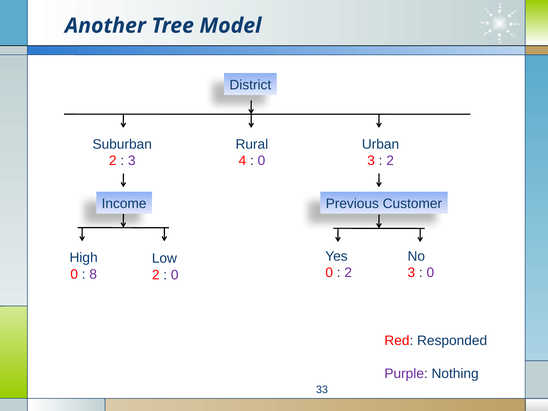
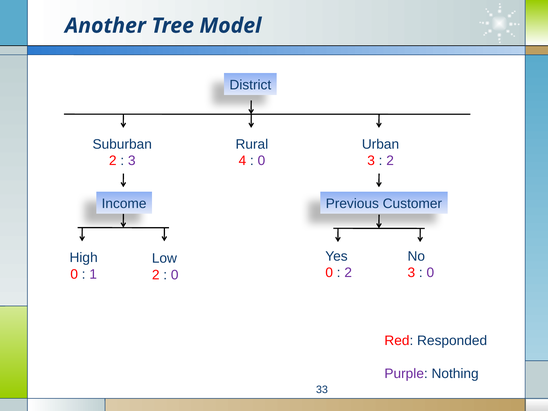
8: 8 -> 1
